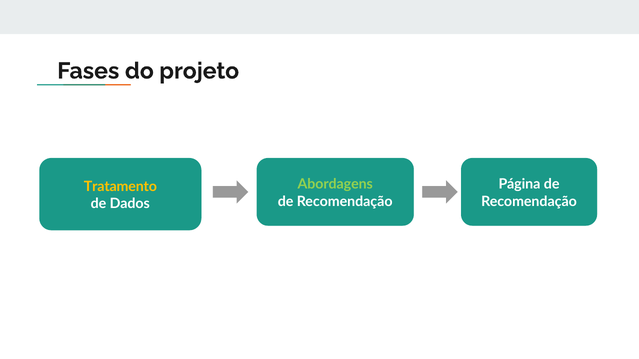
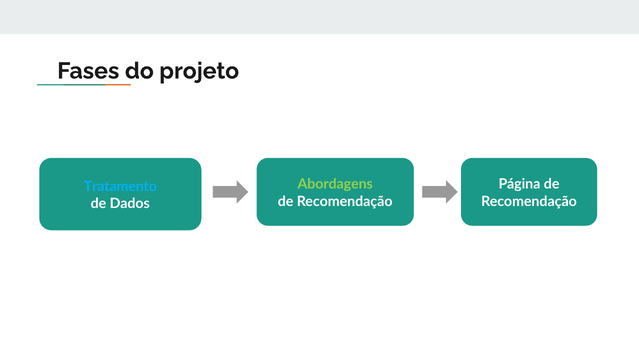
Tratamento colour: yellow -> light blue
